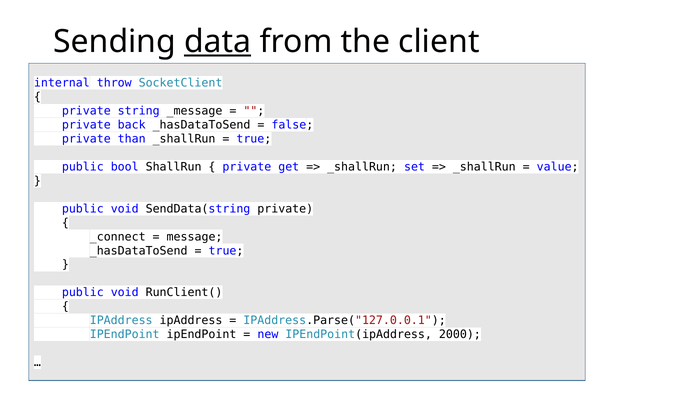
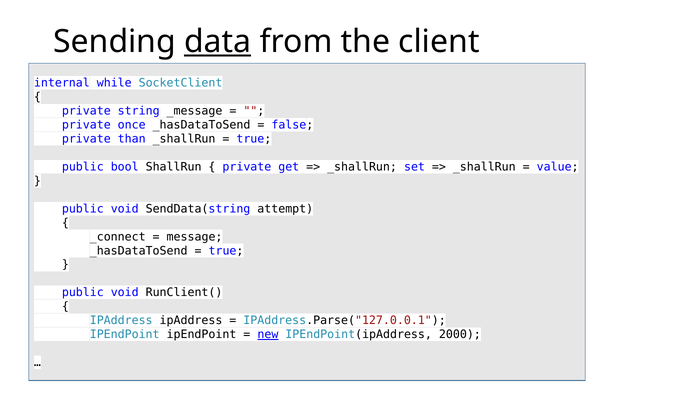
throw: throw -> while
back: back -> once
SendData(string private: private -> attempt
new underline: none -> present
